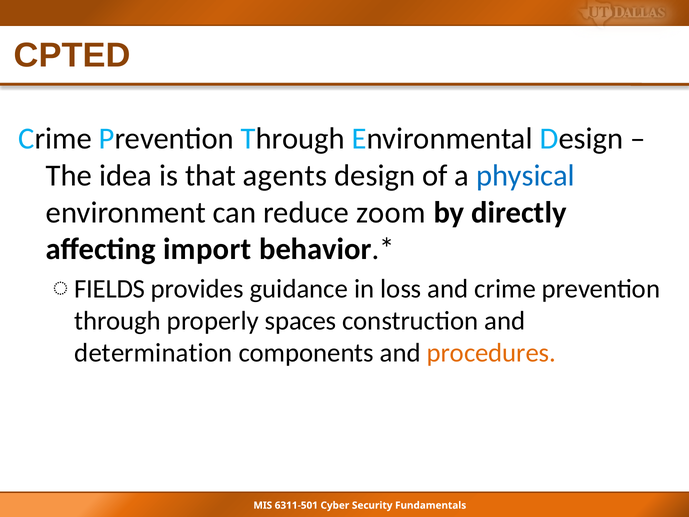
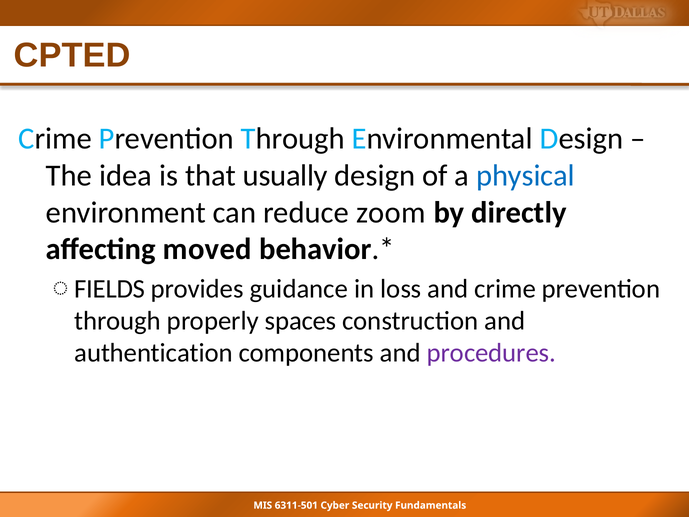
agents: agents -> usually
import: import -> moved
determination: determination -> authentication
procedures colour: orange -> purple
